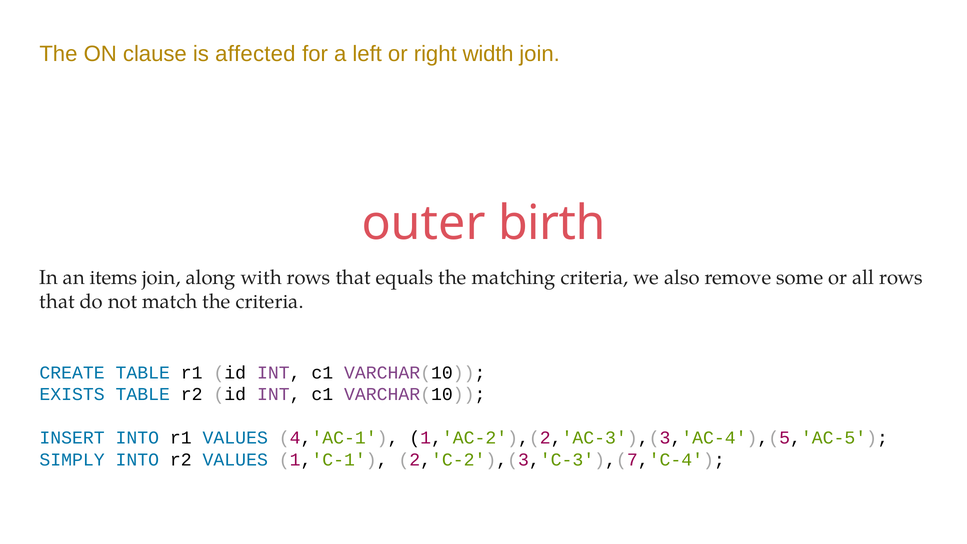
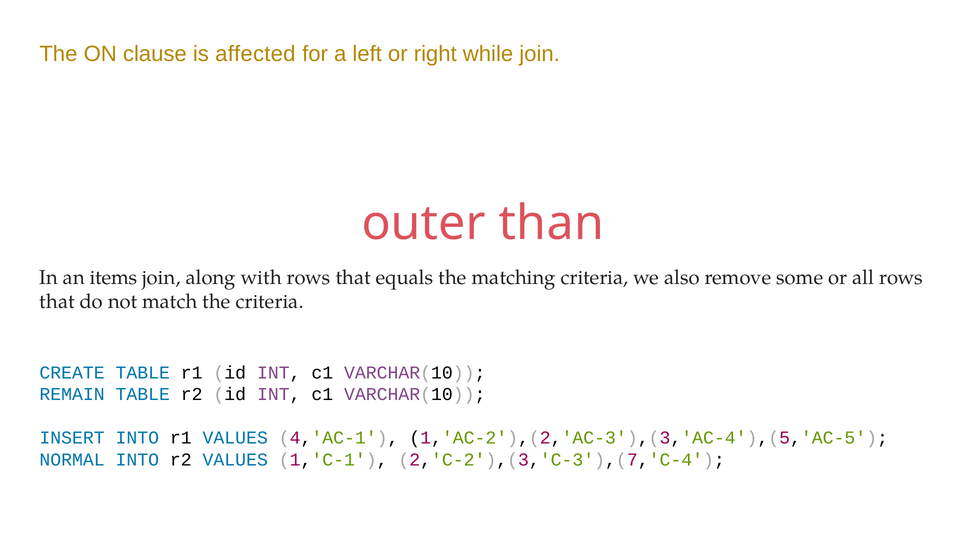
width: width -> while
birth: birth -> than
EXISTS: EXISTS -> REMAIN
SIMPLY: SIMPLY -> NORMAL
